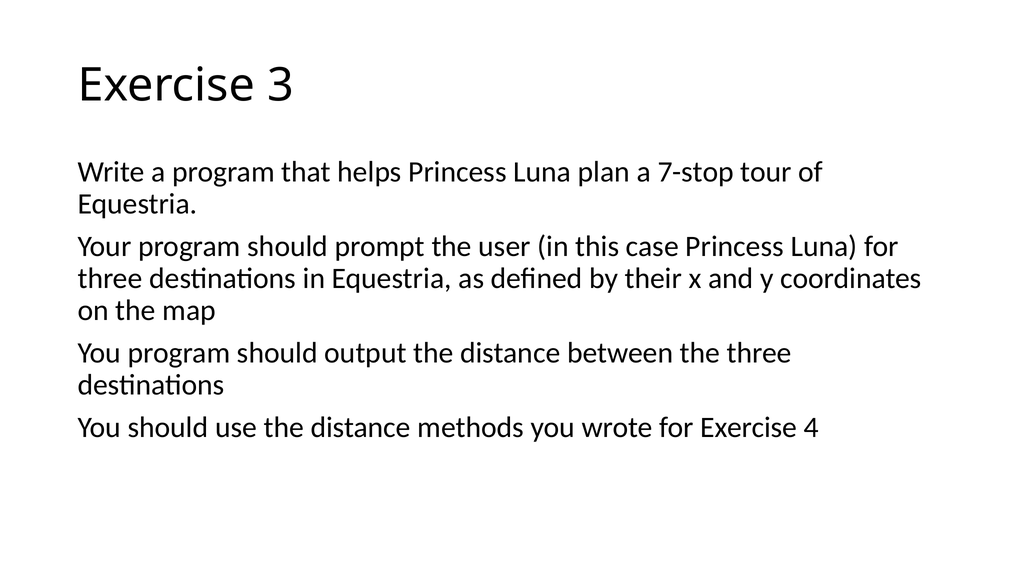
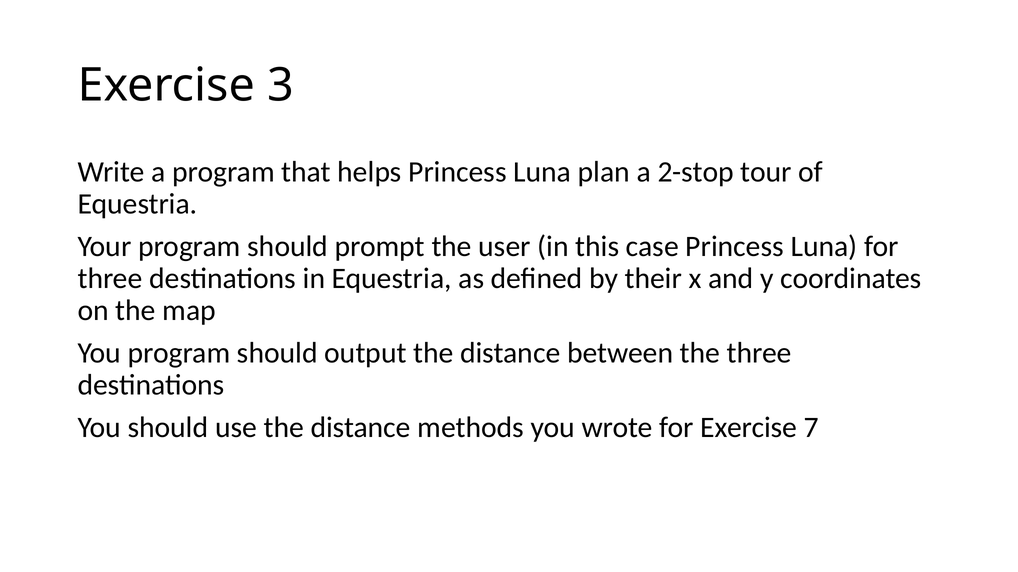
7-stop: 7-stop -> 2-stop
4: 4 -> 7
